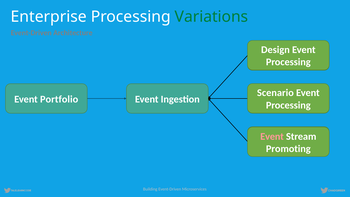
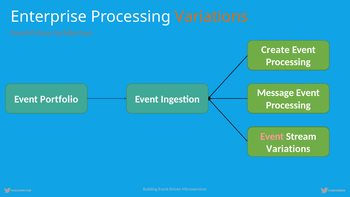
Variations at (211, 17) colour: green -> orange
Design: Design -> Create
Scenario: Scenario -> Message
Promoting at (288, 149): Promoting -> Variations
